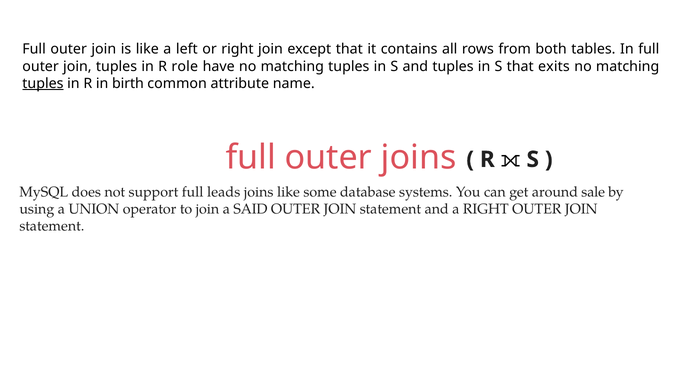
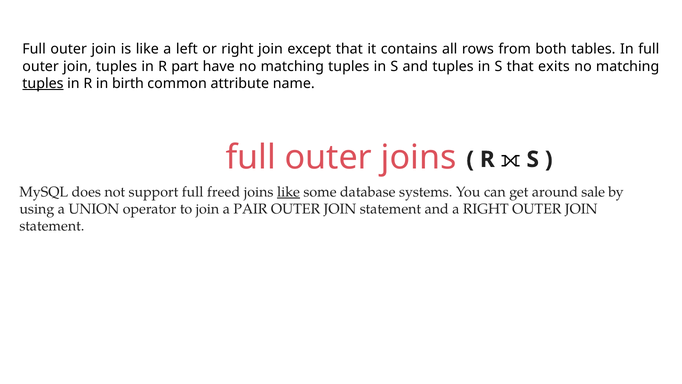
role: role -> part
leads: leads -> freed
like at (288, 192) underline: none -> present
SAID: SAID -> PAIR
